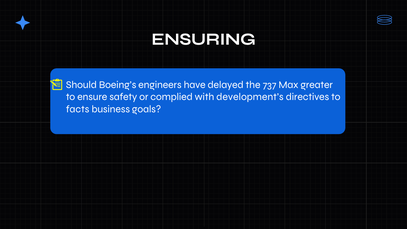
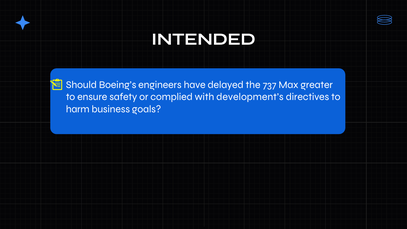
ENSURING: ENSURING -> INTENDED
facts: facts -> harm
